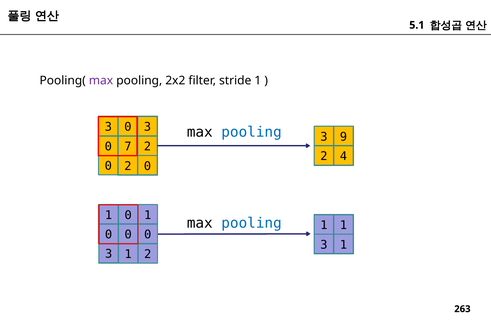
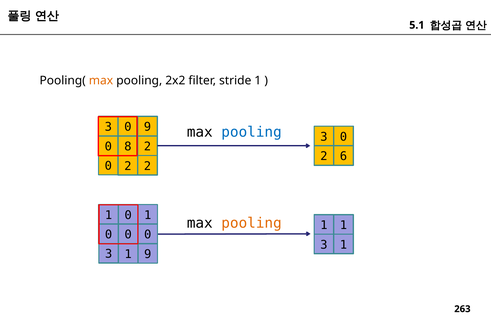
max at (101, 81) colour: purple -> orange
3 0 3: 3 -> 9
9 at (344, 137): 9 -> 0
7: 7 -> 8
4: 4 -> 6
0 at (147, 166): 0 -> 2
pooling at (252, 224) colour: blue -> orange
1 2: 2 -> 9
